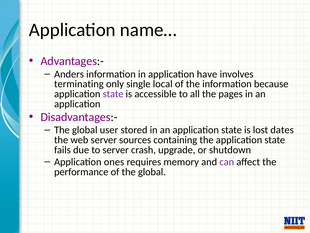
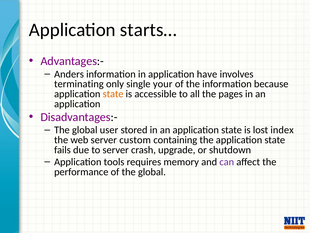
name…: name… -> starts…
local: local -> your
state at (113, 94) colour: purple -> orange
dates: dates -> index
sources: sources -> custom
ones: ones -> tools
